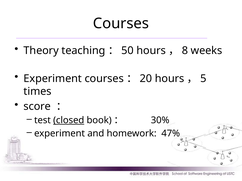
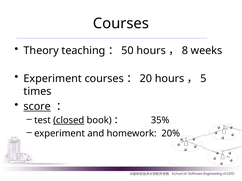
score underline: none -> present
30%: 30% -> 35%
47%: 47% -> 20%
